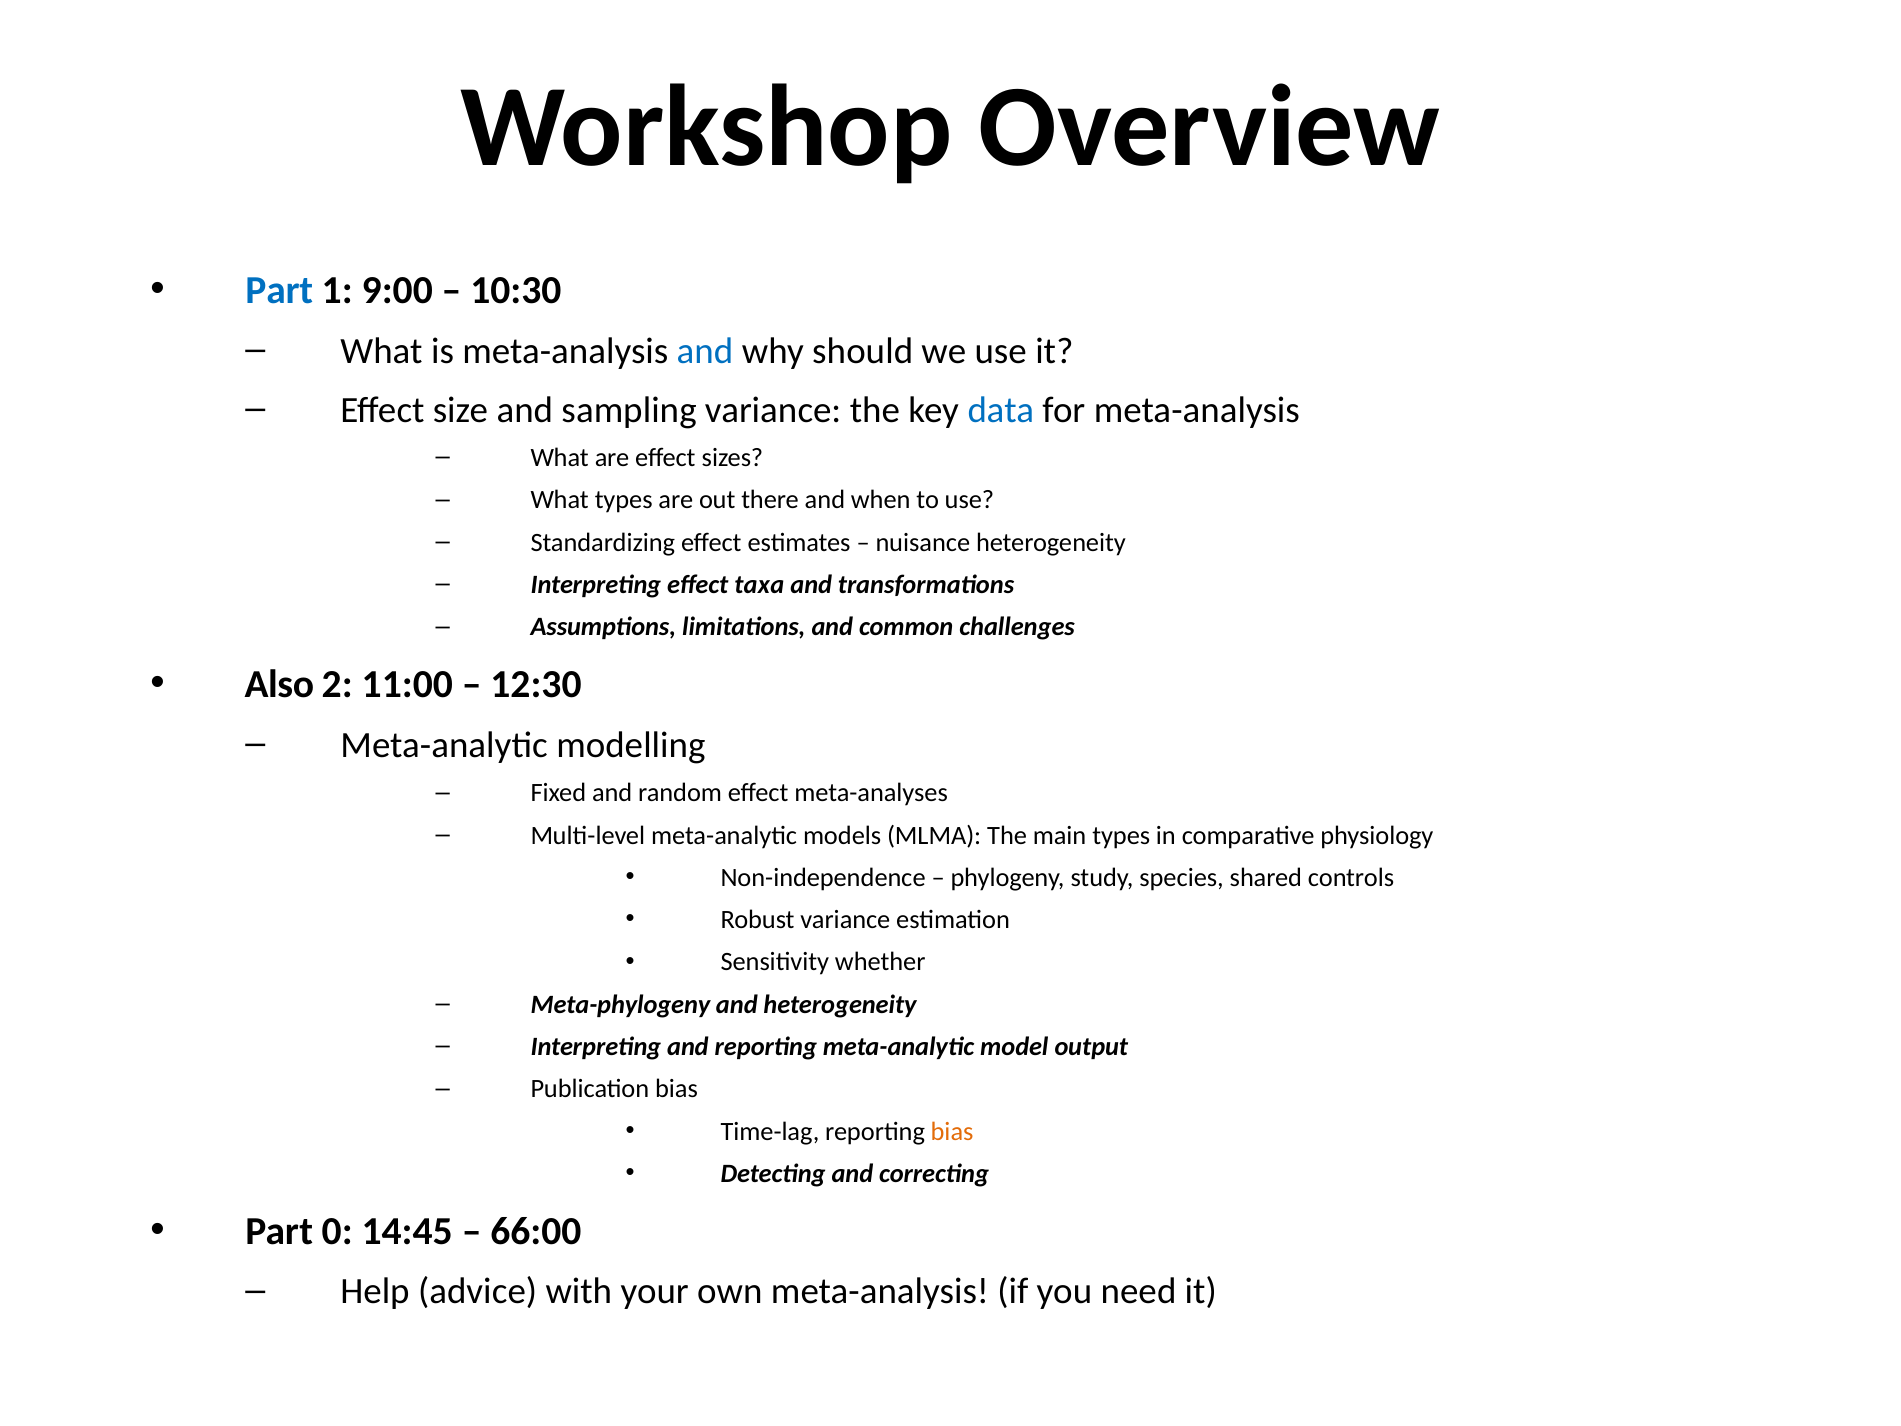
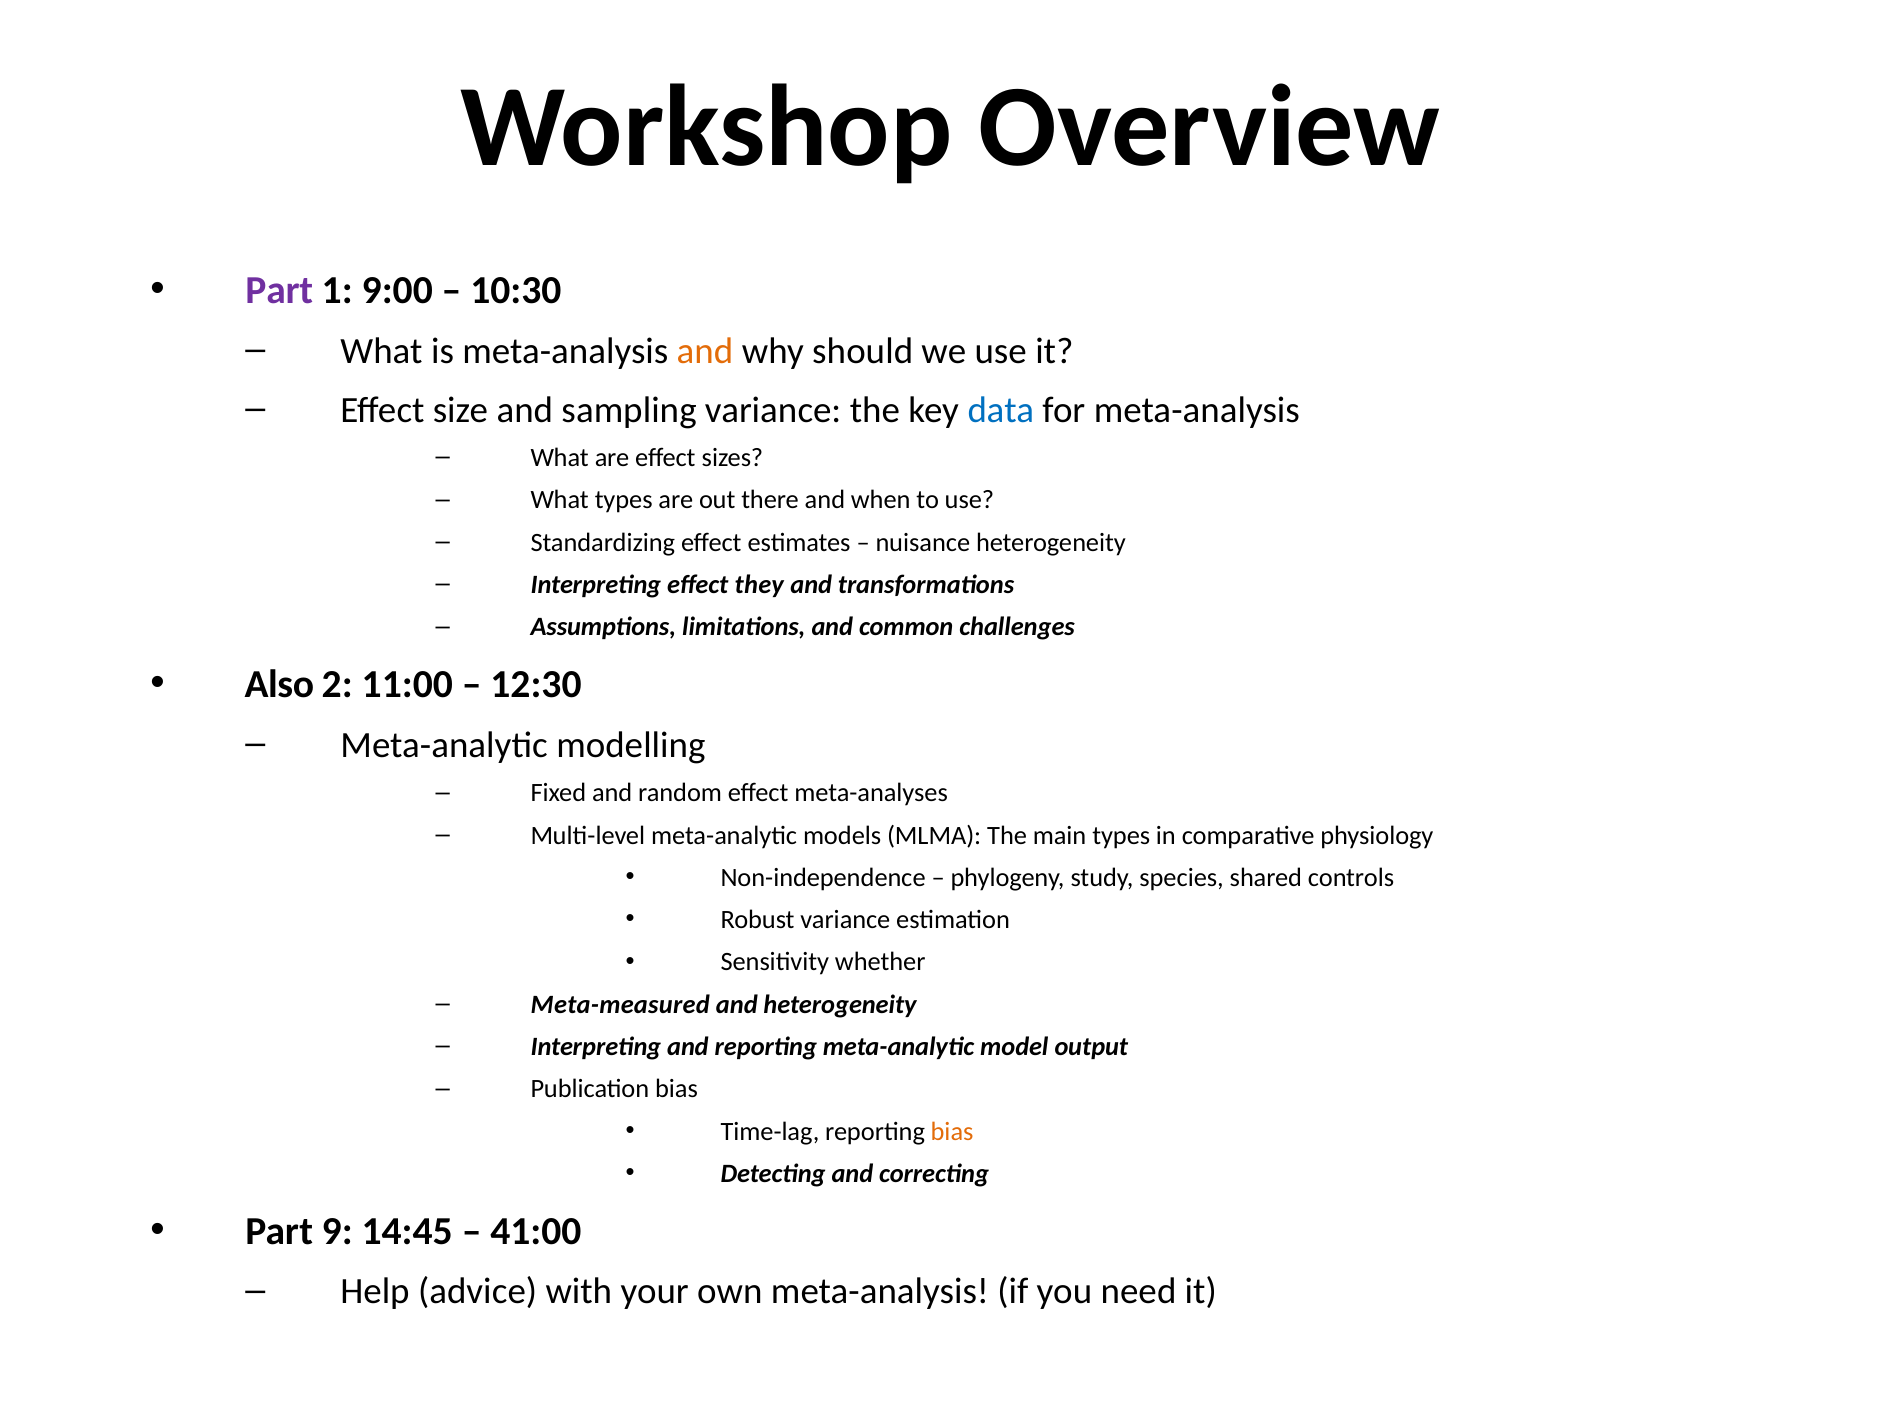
Part at (279, 290) colour: blue -> purple
and at (705, 351) colour: blue -> orange
taxa: taxa -> they
Meta-phylogeny: Meta-phylogeny -> Meta-measured
0: 0 -> 9
66:00: 66:00 -> 41:00
